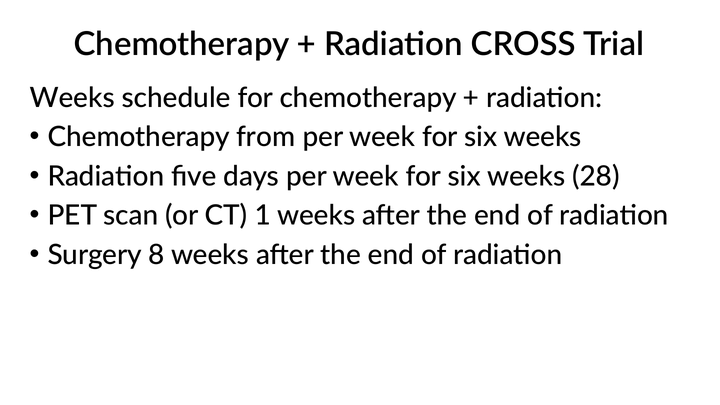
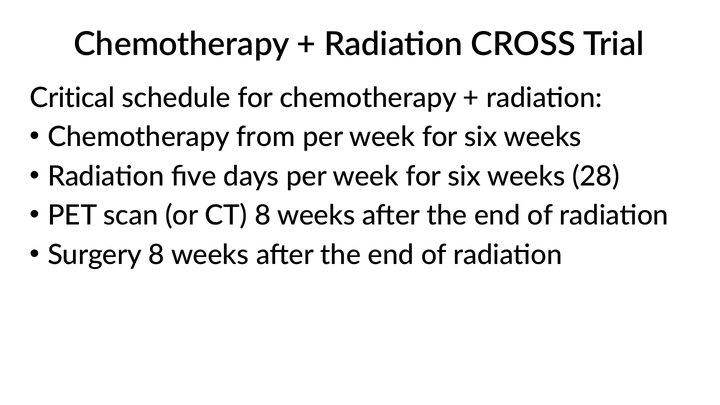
Weeks at (72, 98): Weeks -> Critical
CT 1: 1 -> 8
